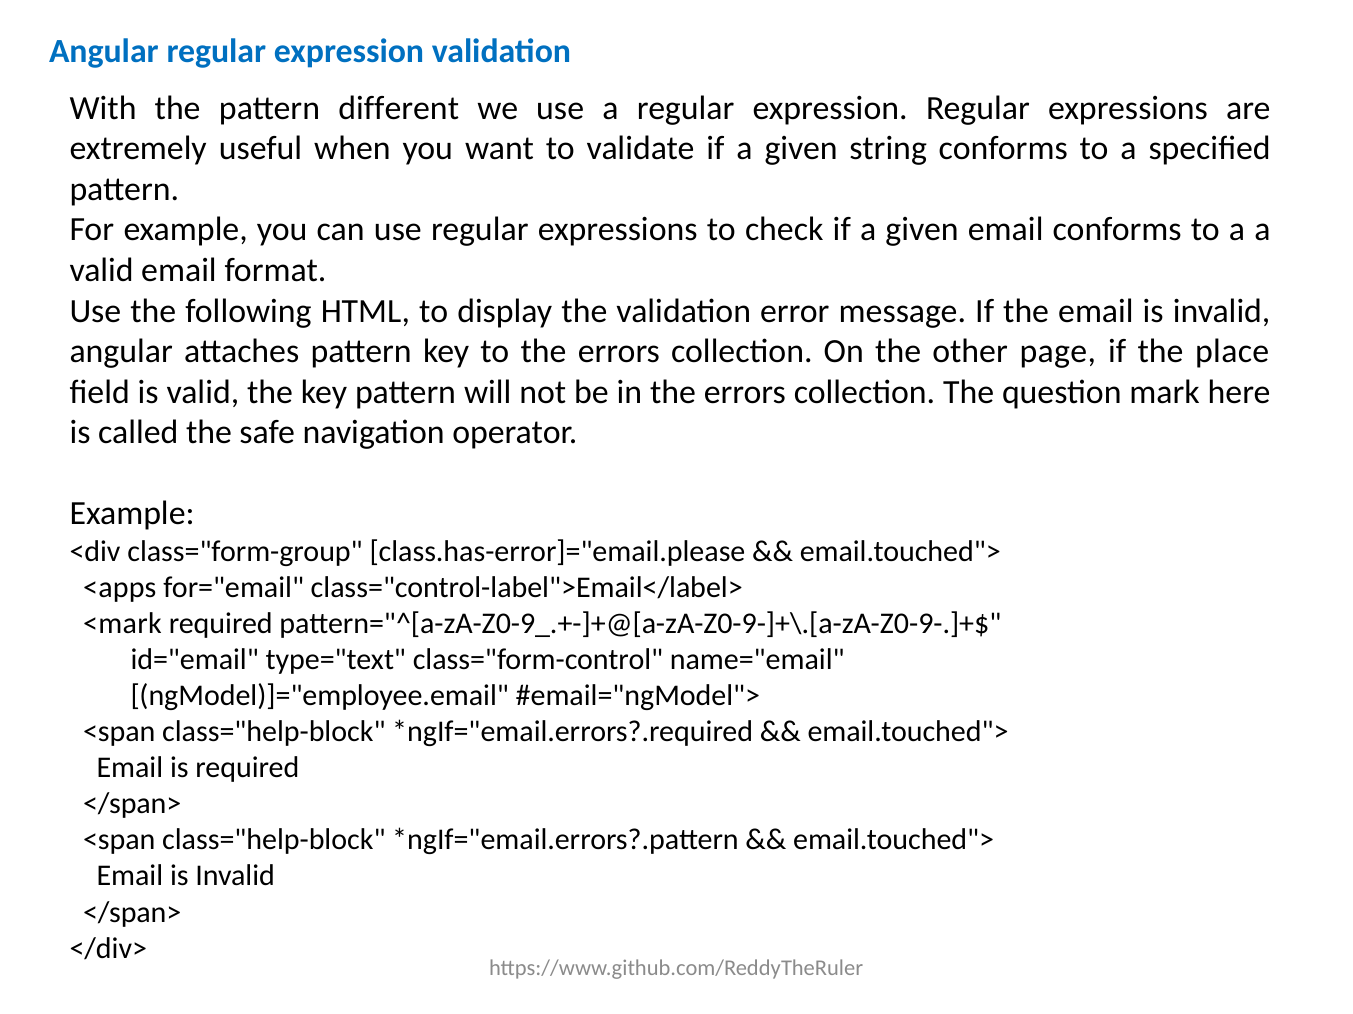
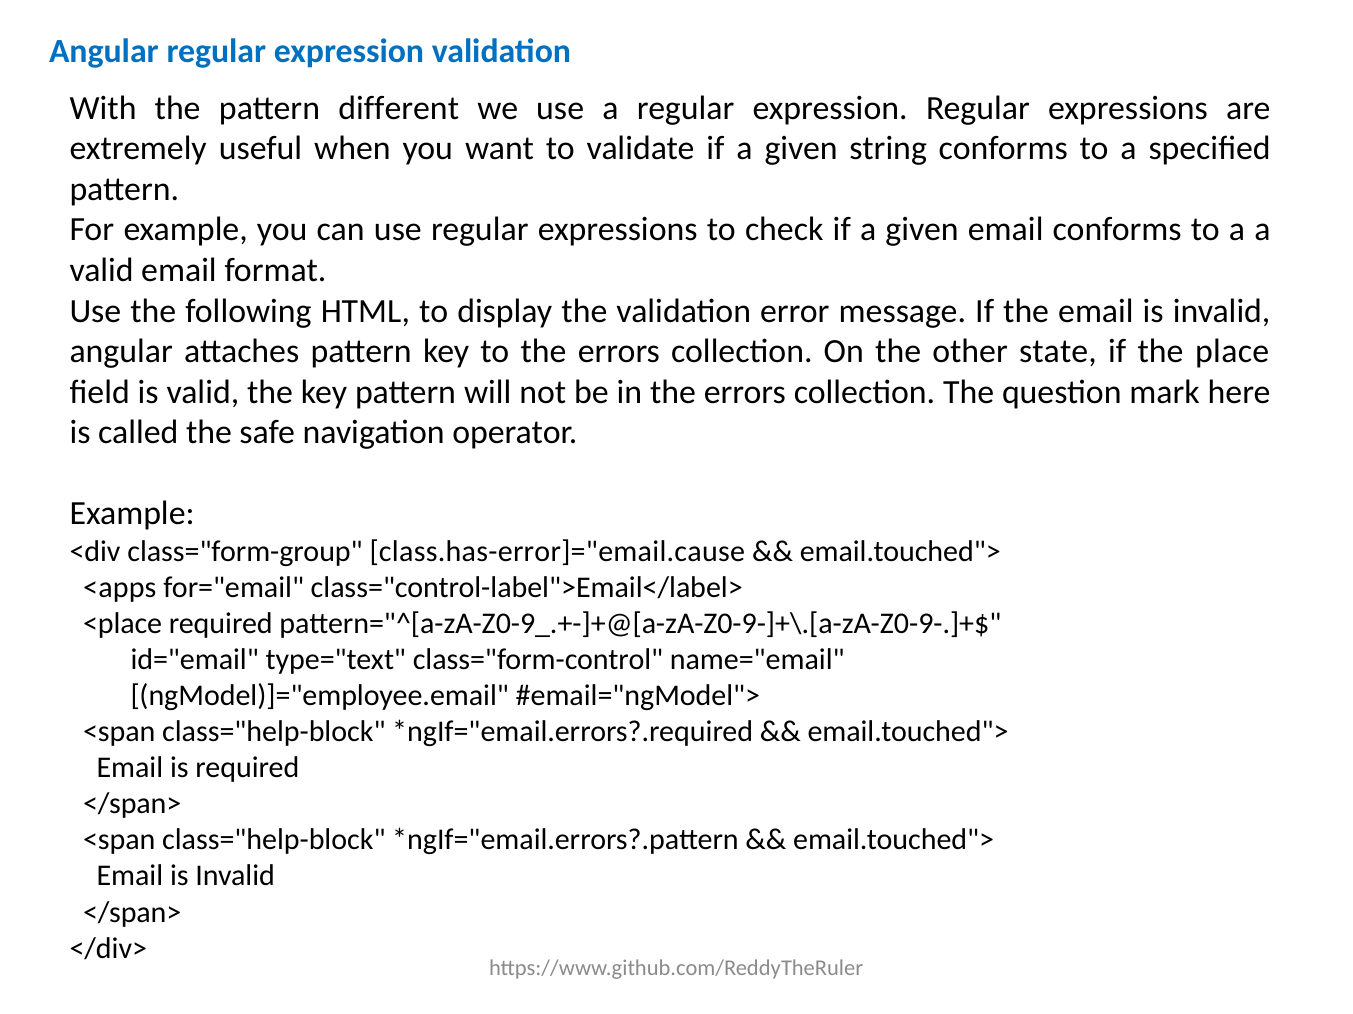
page: page -> state
class.has-error]="email.please: class.has-error]="email.please -> class.has-error]="email.cause
<mark: <mark -> <place
